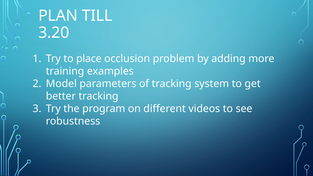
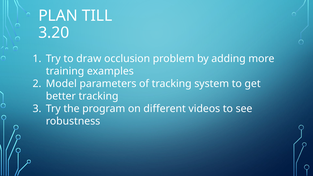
place: place -> draw
